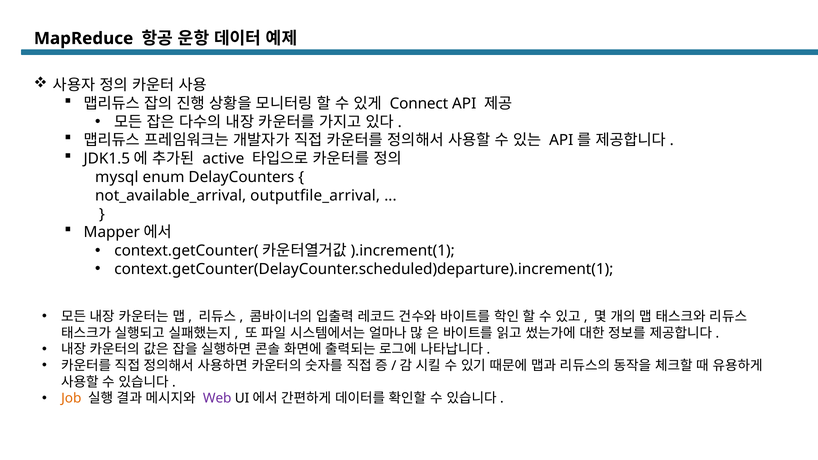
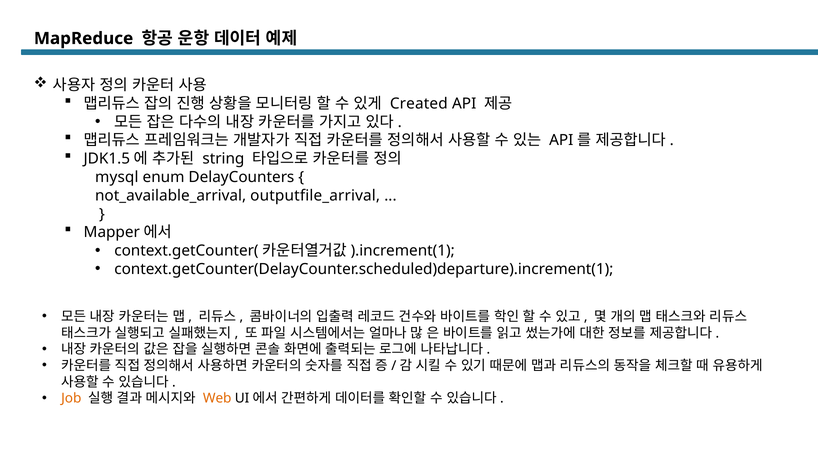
Connect: Connect -> Created
active: active -> string
Web colour: purple -> orange
